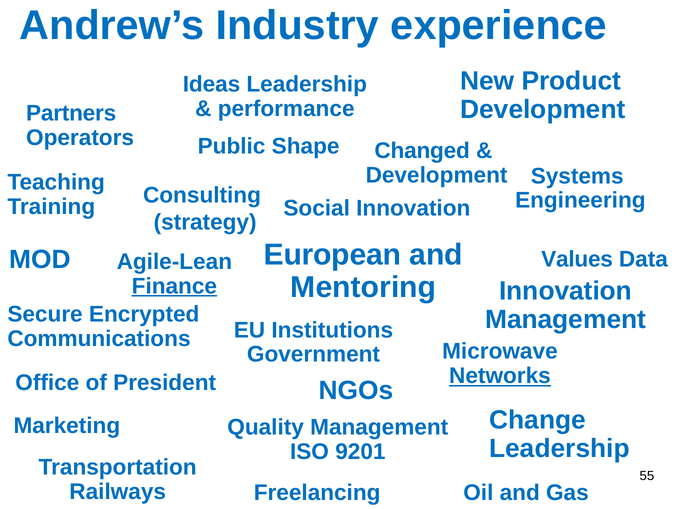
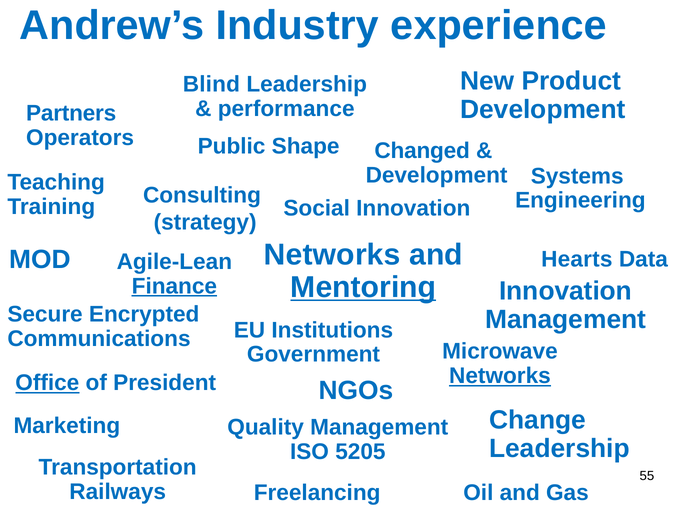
Ideas: Ideas -> Blind
European at (332, 254): European -> Networks
Values: Values -> Hearts
Mentoring underline: none -> present
Office underline: none -> present
9201: 9201 -> 5205
